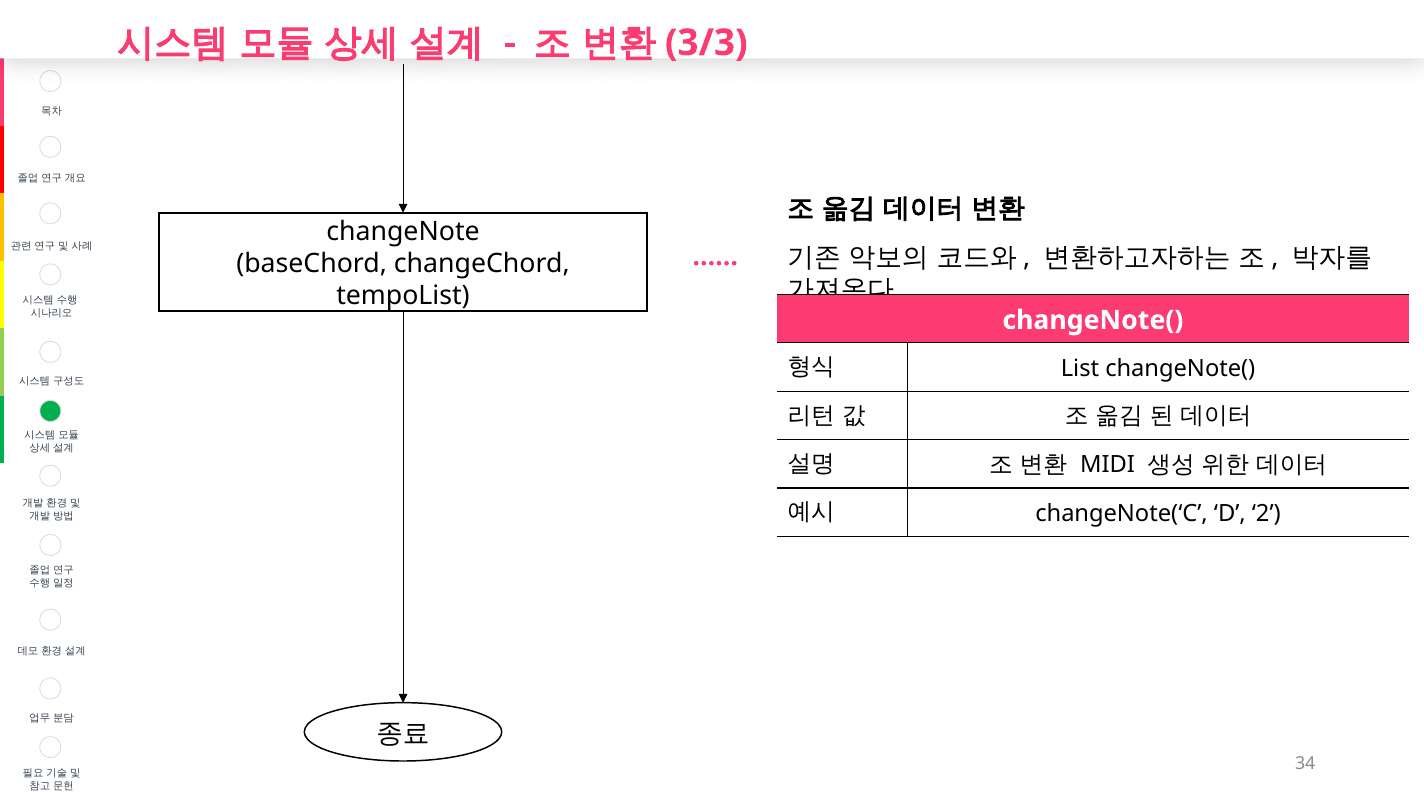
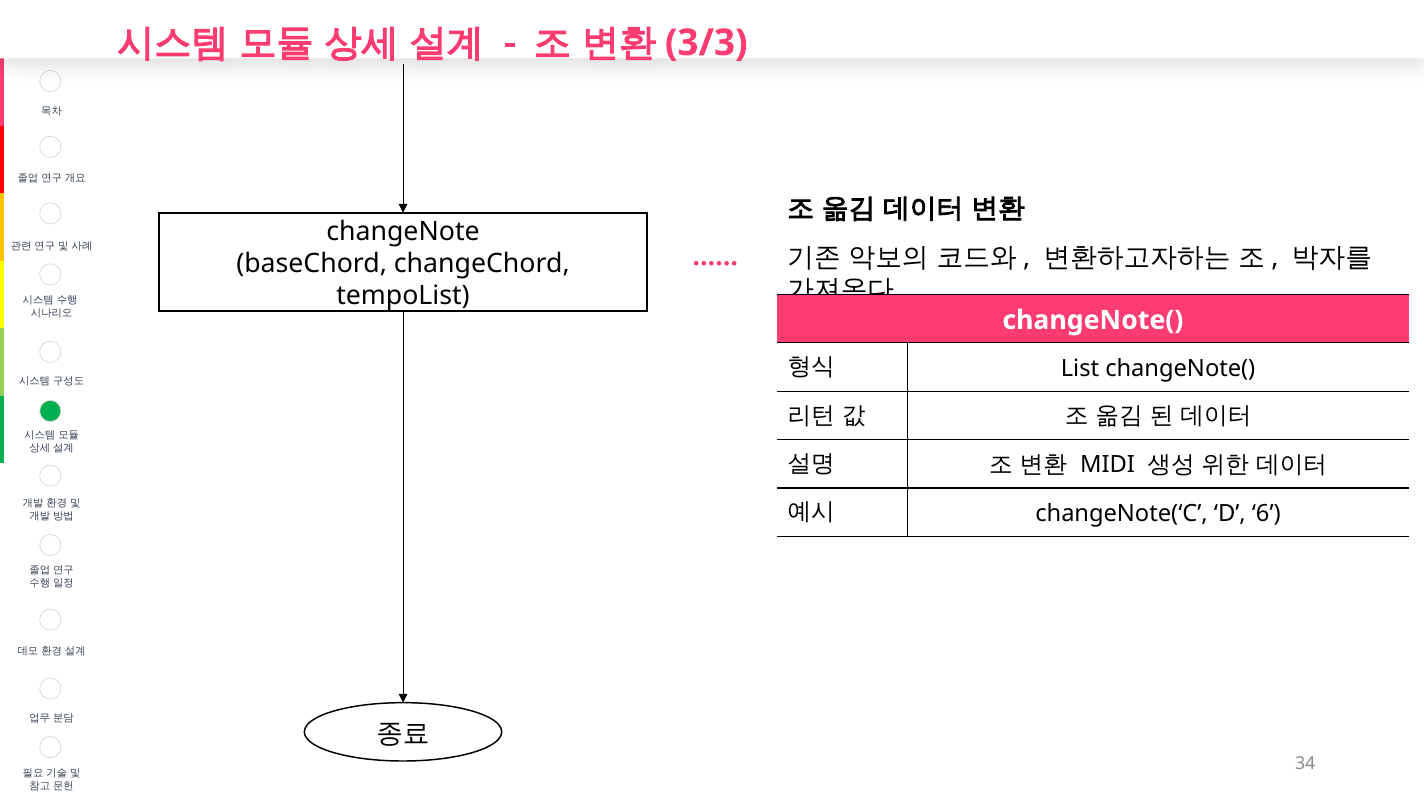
2: 2 -> 6
